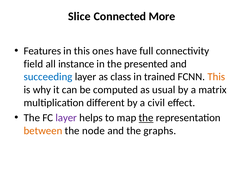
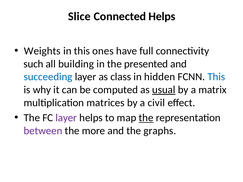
Connected More: More -> Helps
Features: Features -> Weights
field: field -> such
instance: instance -> building
trained: trained -> hidden
This at (216, 77) colour: orange -> blue
usual underline: none -> present
different: different -> matrices
between colour: orange -> purple
node: node -> more
